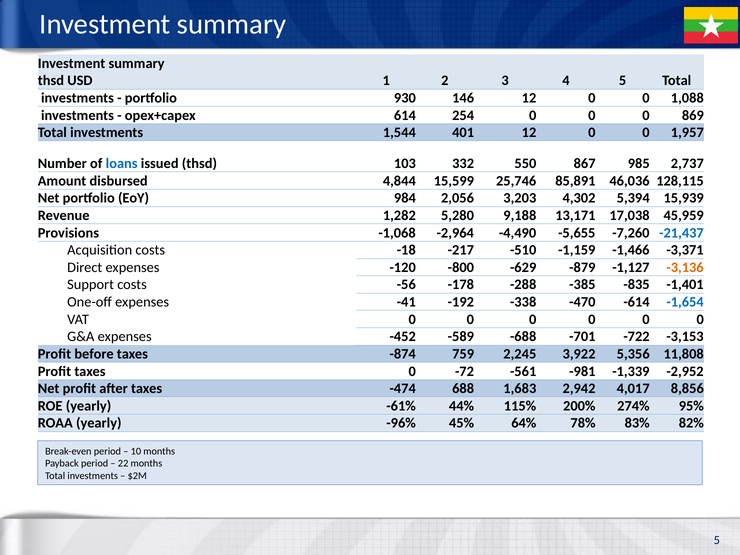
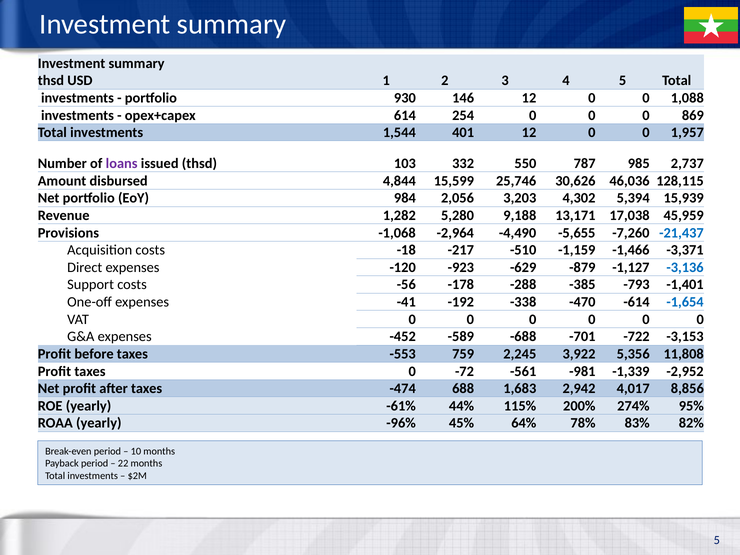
loans colour: blue -> purple
867: 867 -> 787
85,891: 85,891 -> 30,626
-800: -800 -> -923
-3,136 colour: orange -> blue
-835: -835 -> -793
-874: -874 -> -553
